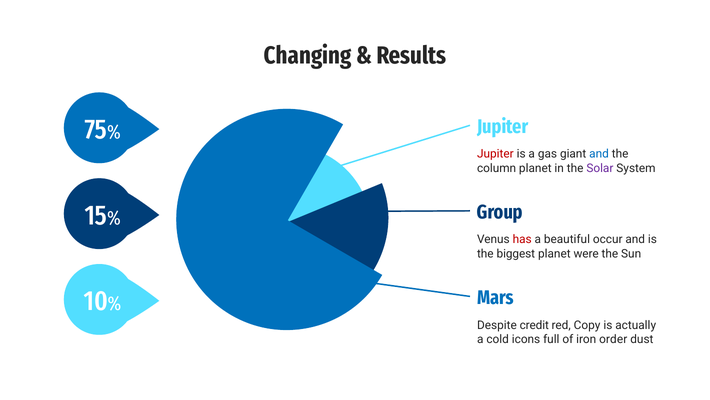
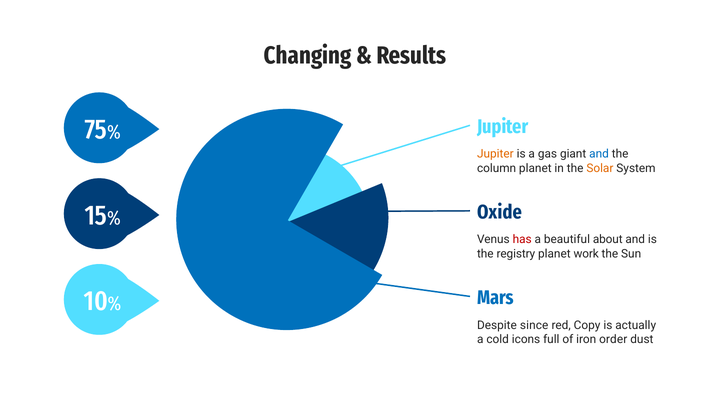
Jupiter at (495, 154) colour: red -> orange
Solar colour: purple -> orange
Group: Group -> Oxide
occur: occur -> about
biggest: biggest -> registry
were: were -> work
credit: credit -> since
